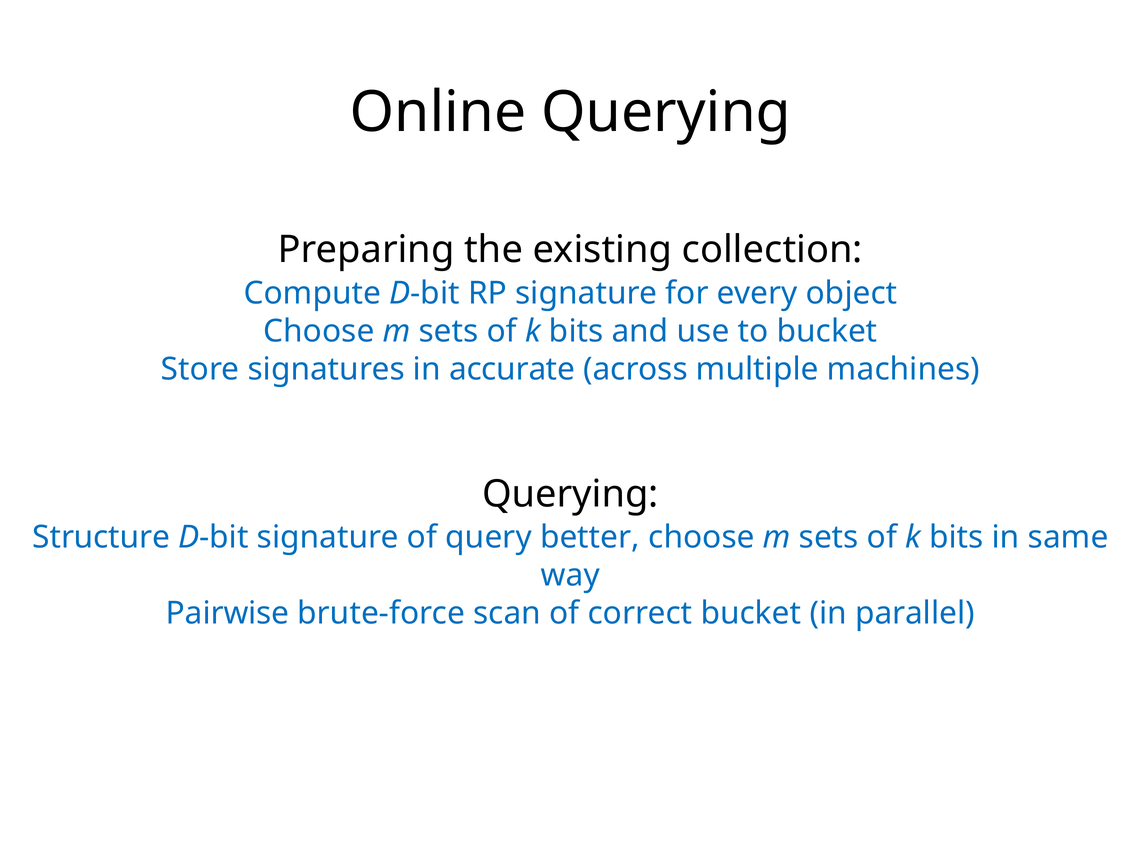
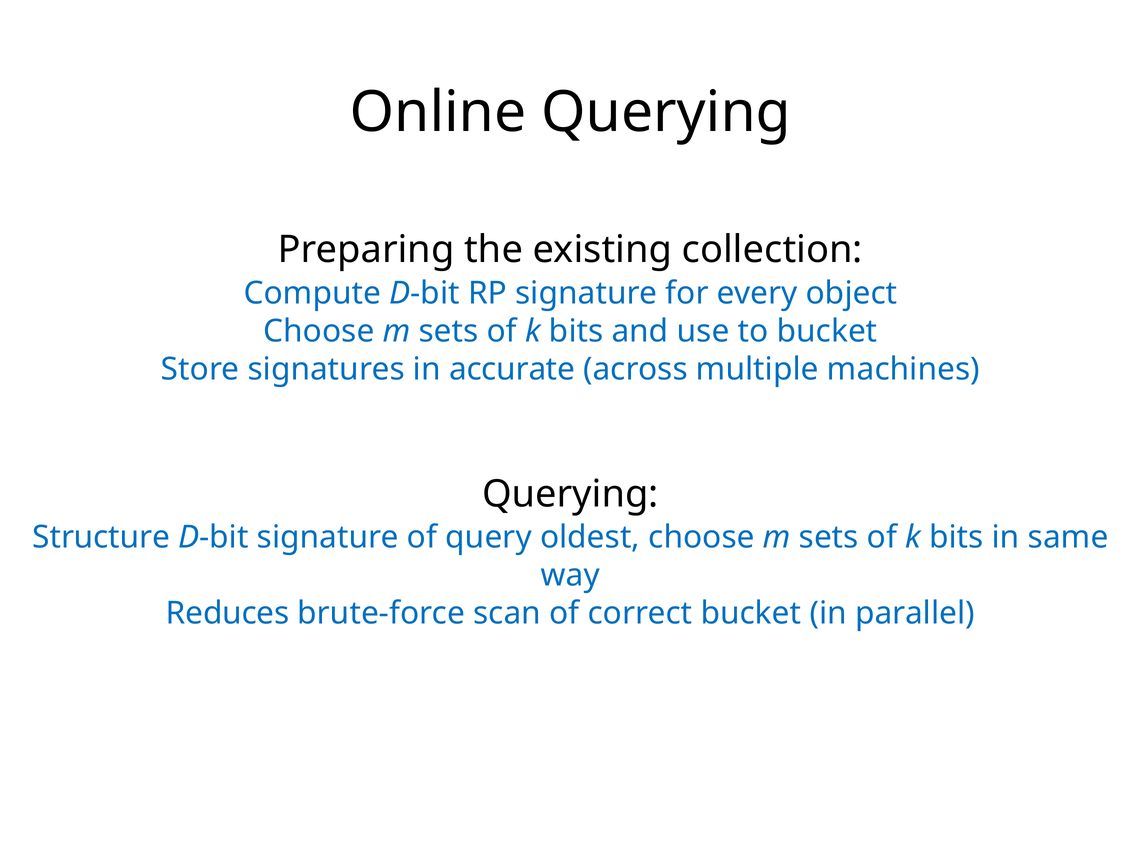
better: better -> oldest
Pairwise: Pairwise -> Reduces
